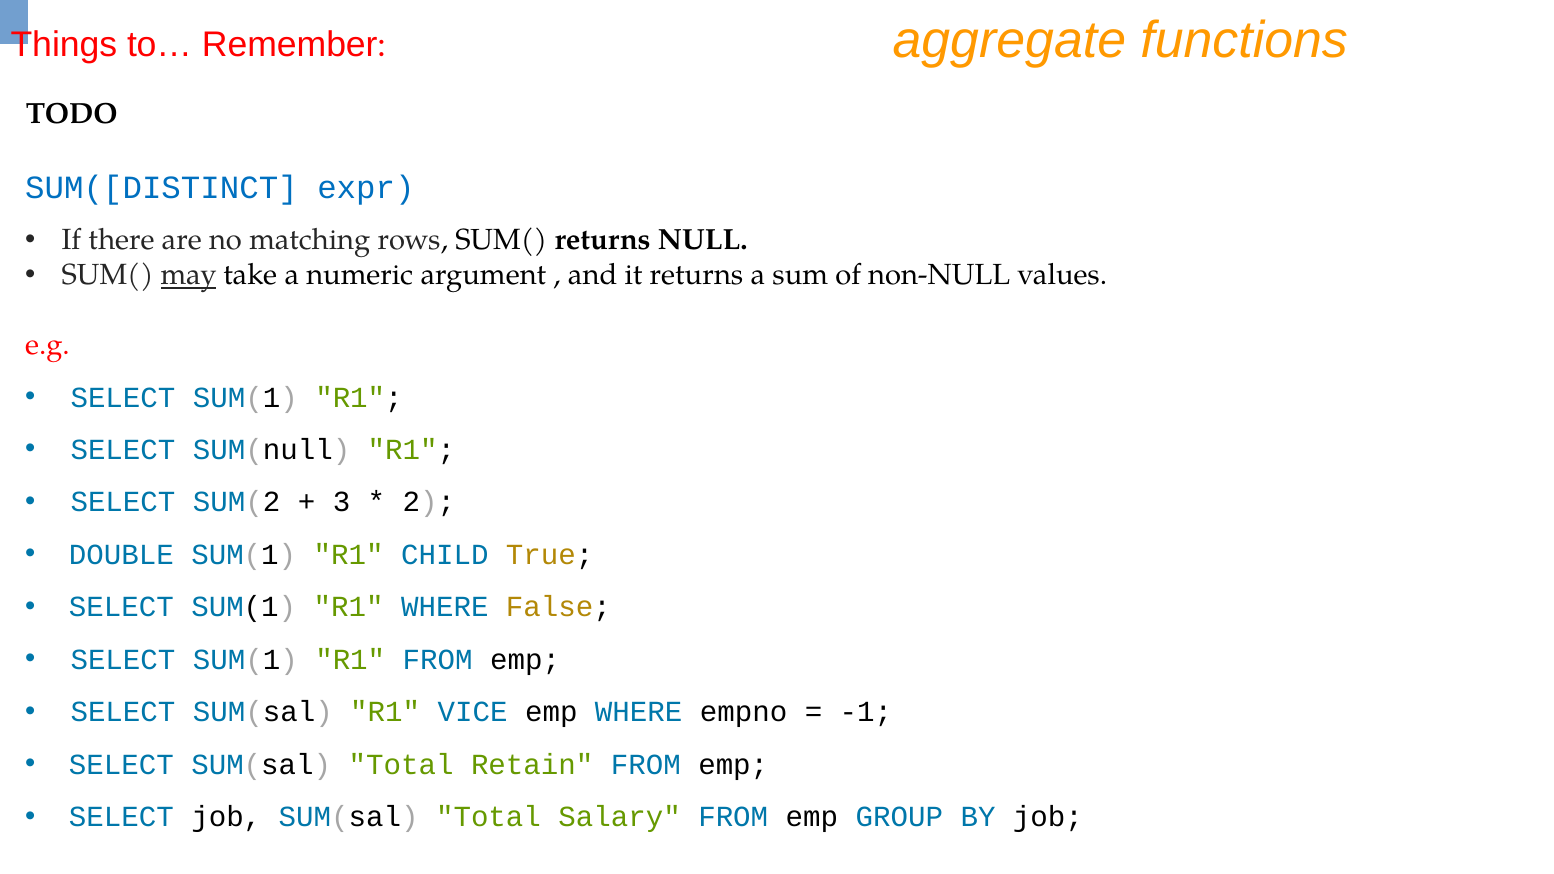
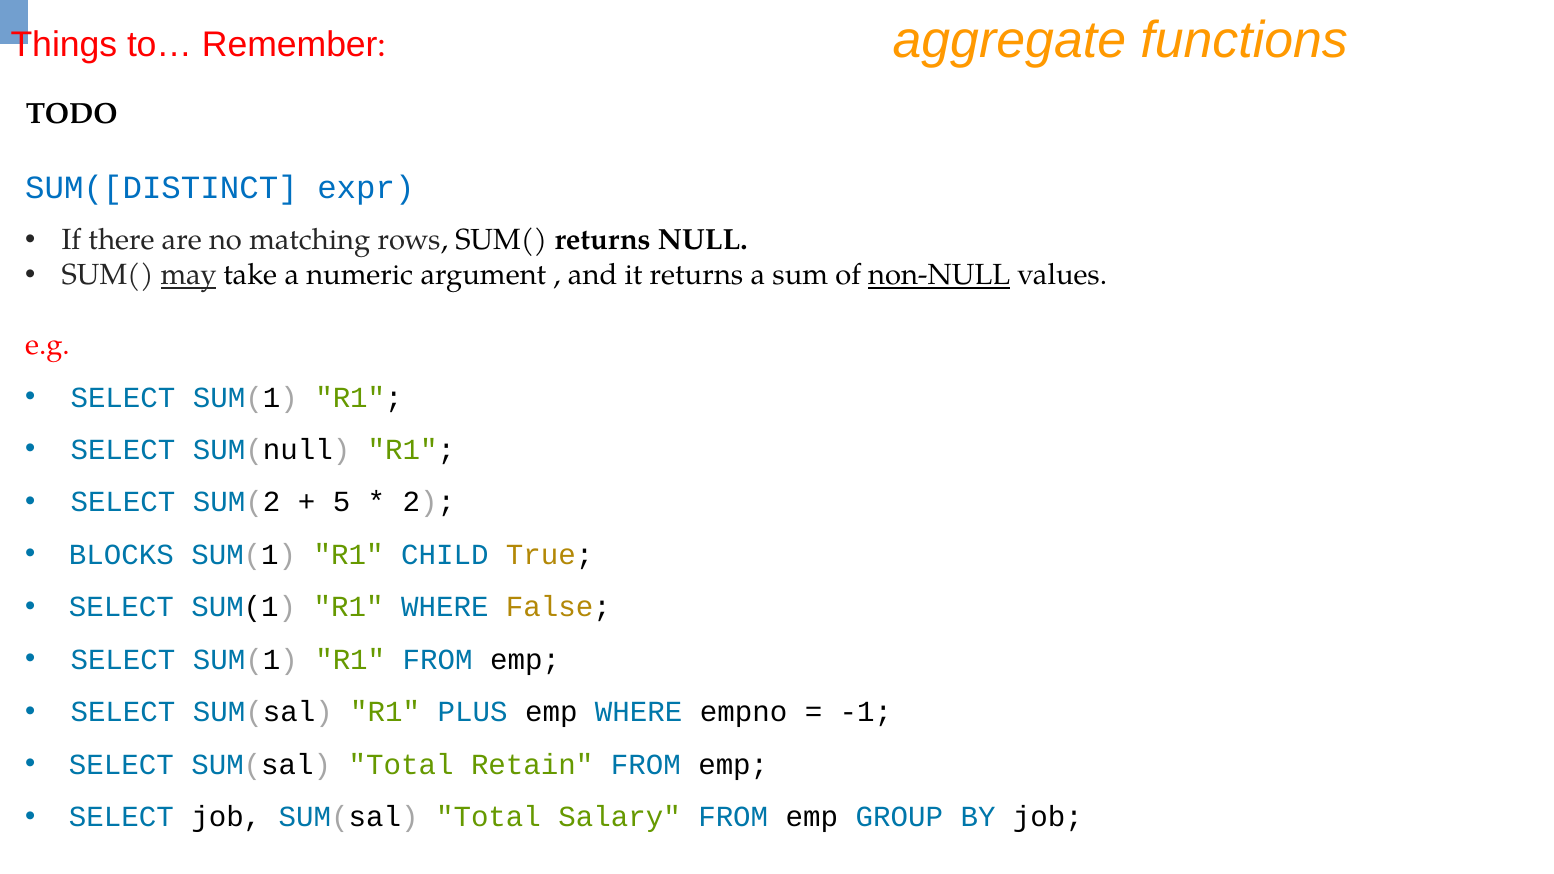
non-NULL underline: none -> present
3: 3 -> 5
DOUBLE: DOUBLE -> BLOCKS
VICE: VICE -> PLUS
